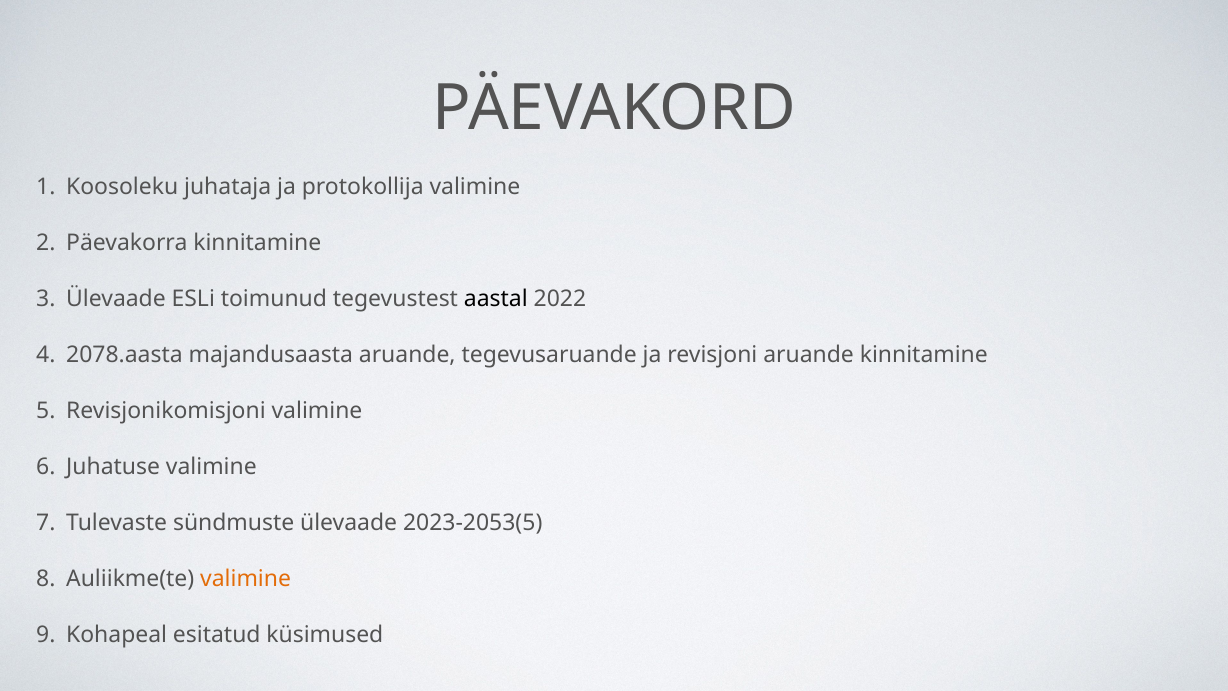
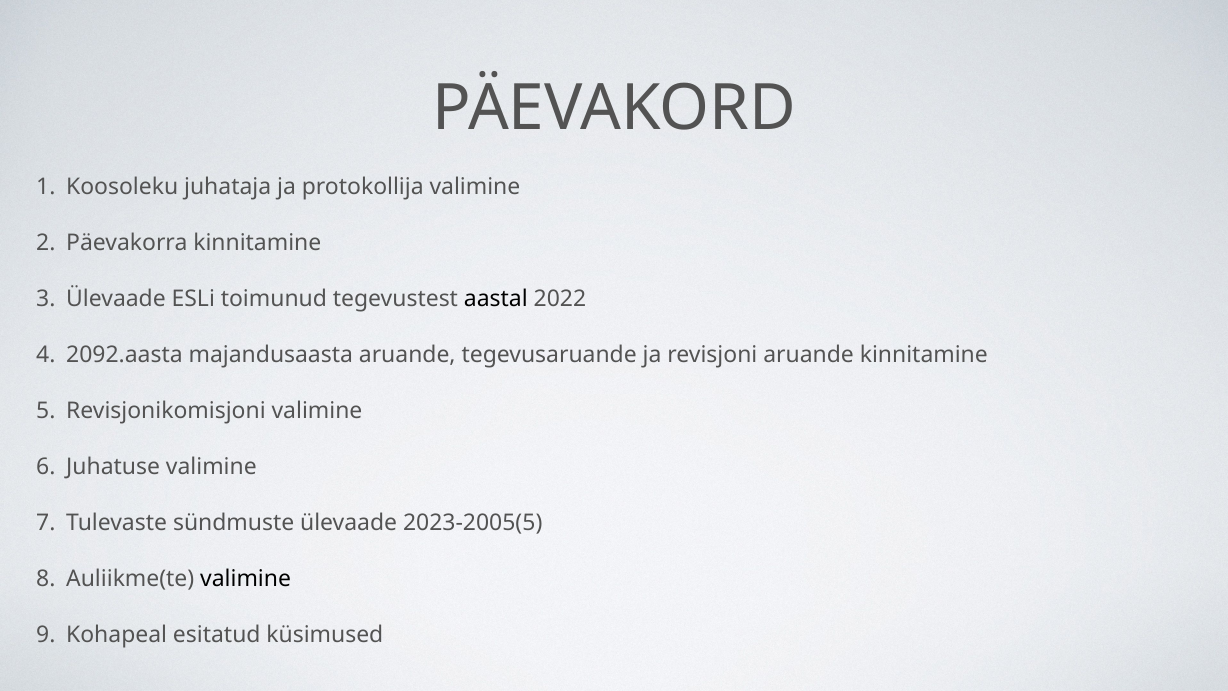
2078.aasta: 2078.aasta -> 2092.aasta
2023-2053(5: 2023-2053(5 -> 2023-2005(5
valimine at (246, 579) colour: orange -> black
